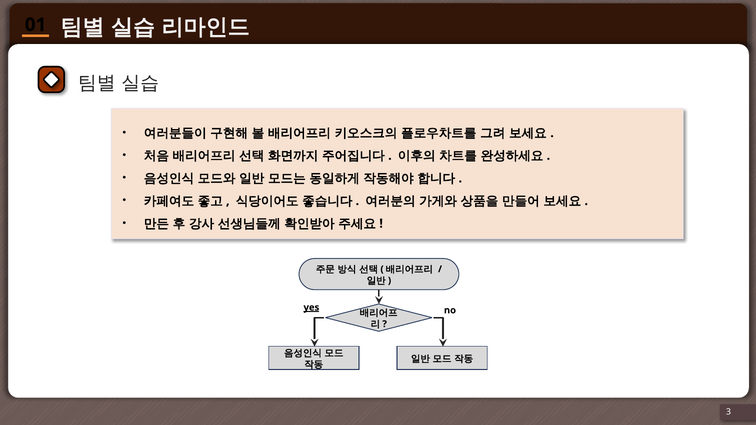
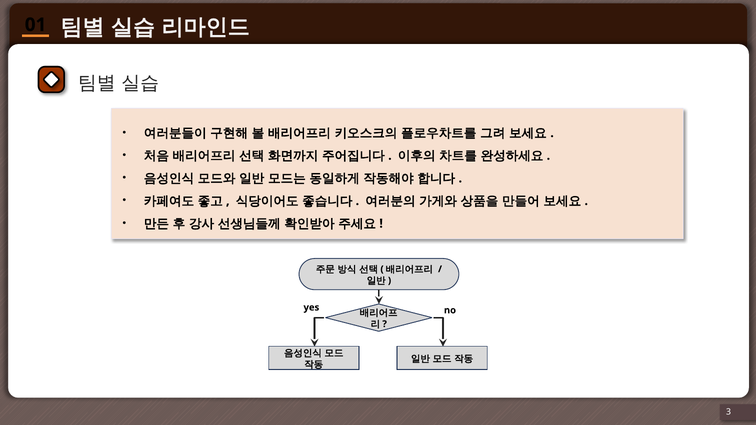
yes underline: present -> none
